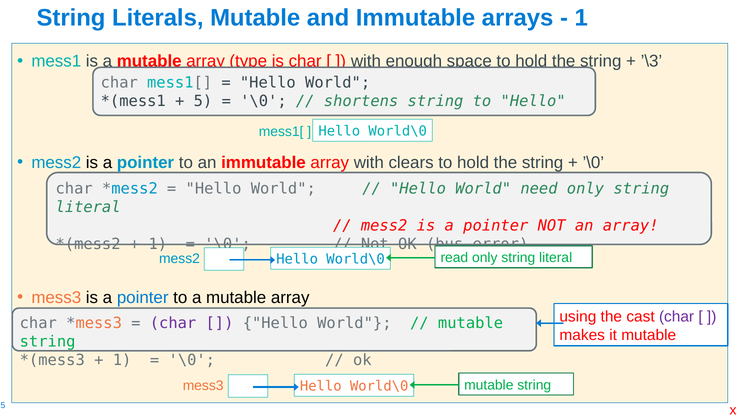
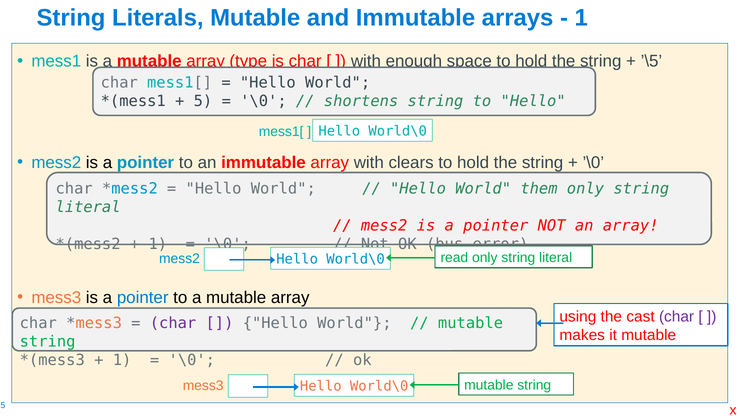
’\3: ’\3 -> ’\5
need: need -> them
